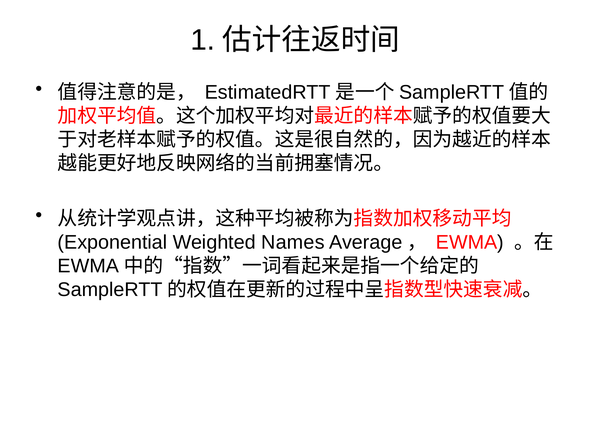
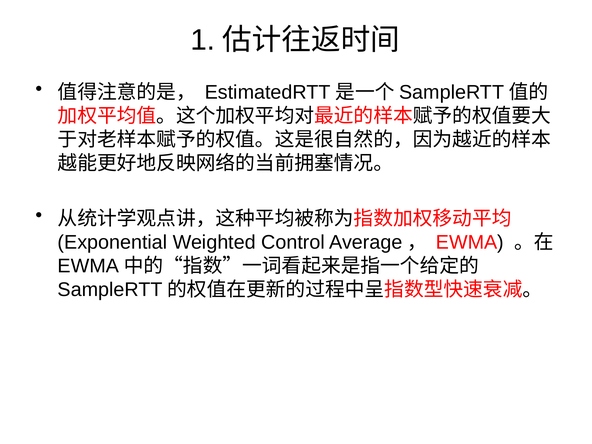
Names: Names -> Control
